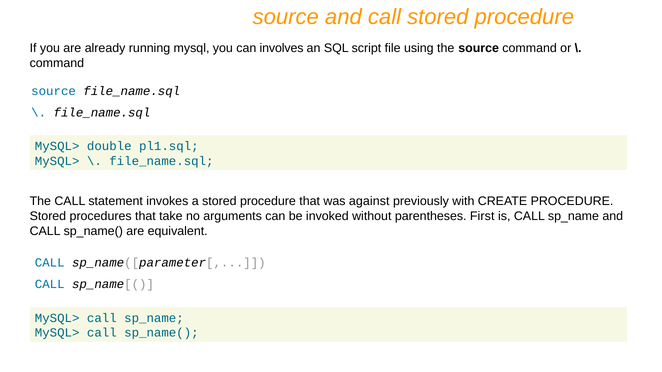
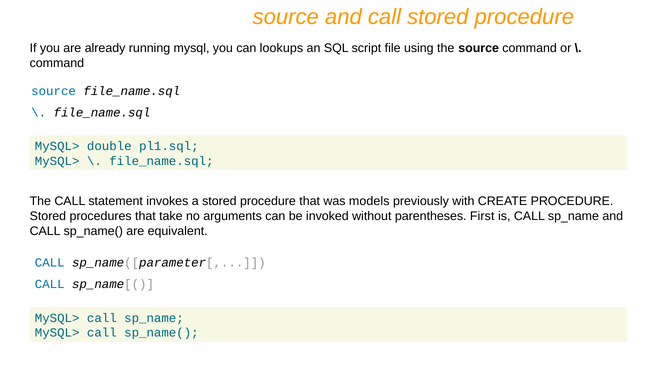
involves: involves -> lookups
against: against -> models
